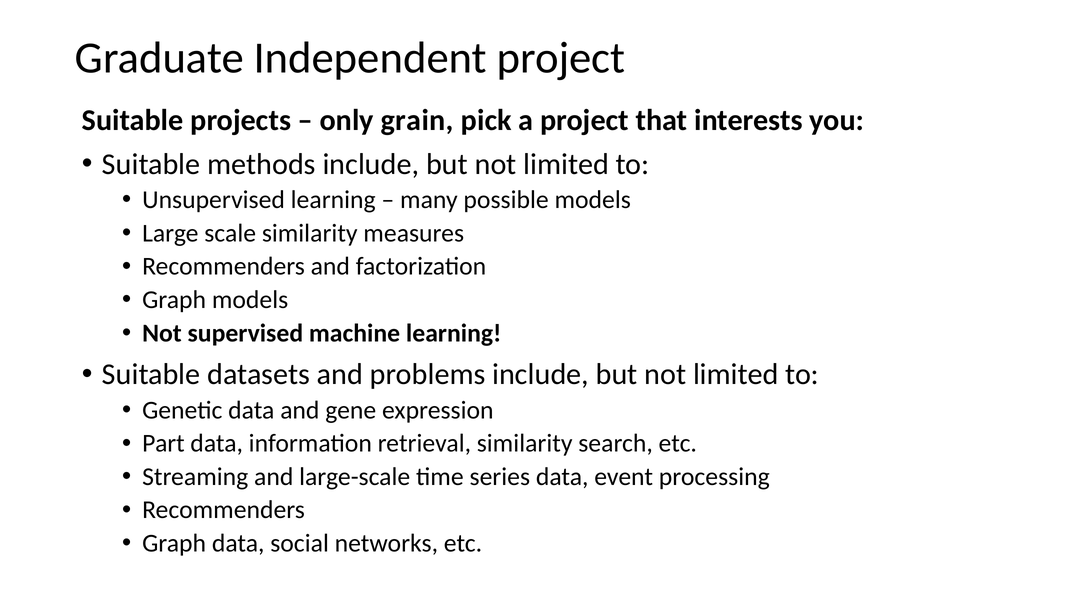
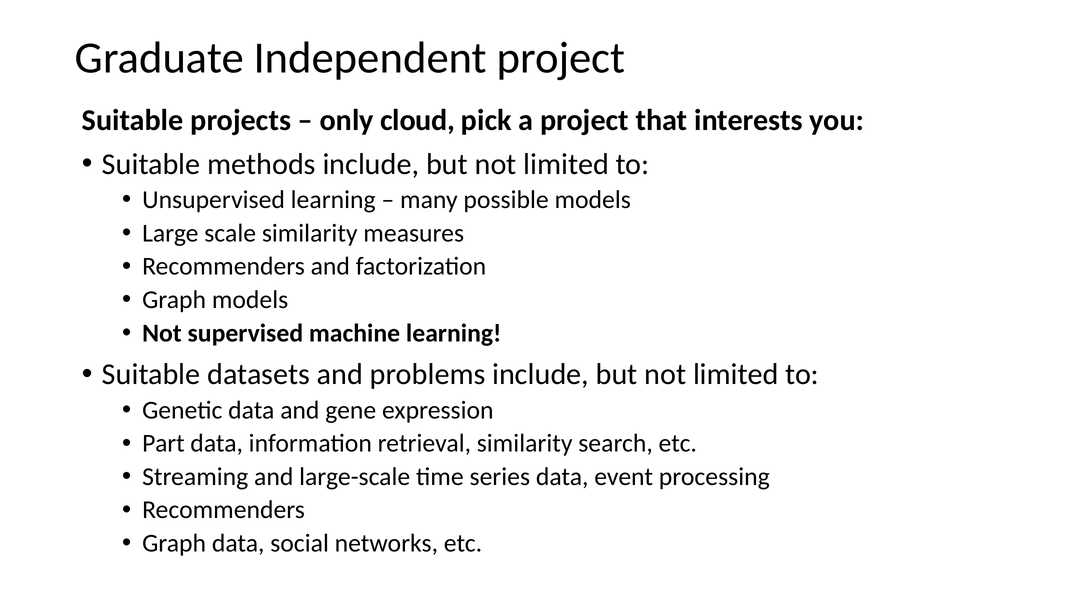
grain: grain -> cloud
